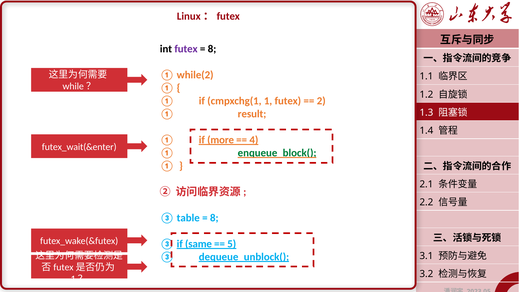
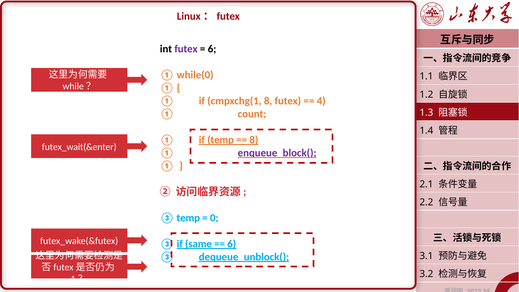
8 at (212, 49): 8 -> 6
while(2: while(2 -> while(0
cmpxchg(1 1: 1 -> 8
2: 2 -> 4
result: result -> count
if more: more -> temp
4 at (254, 140): 4 -> 8
enqueue_block( colour: green -> purple
③ table: table -> temp
8 at (214, 218): 8 -> 0
5 at (232, 244): 5 -> 6
